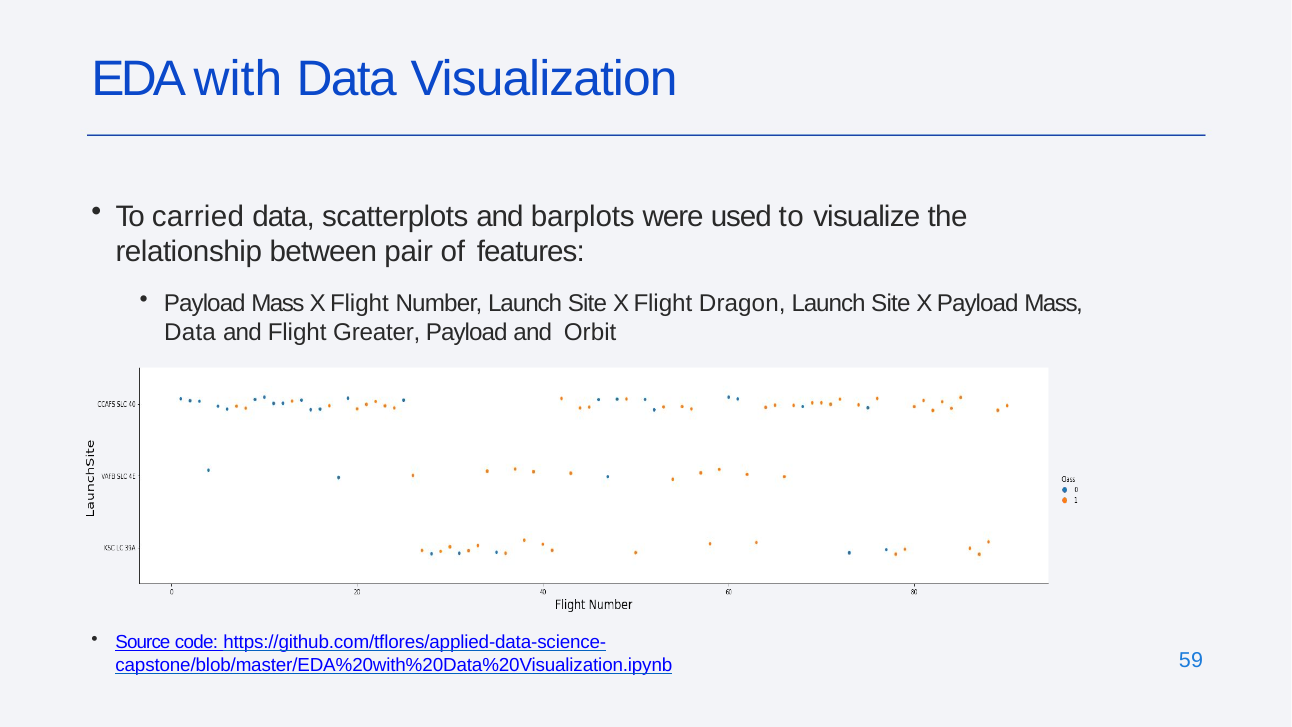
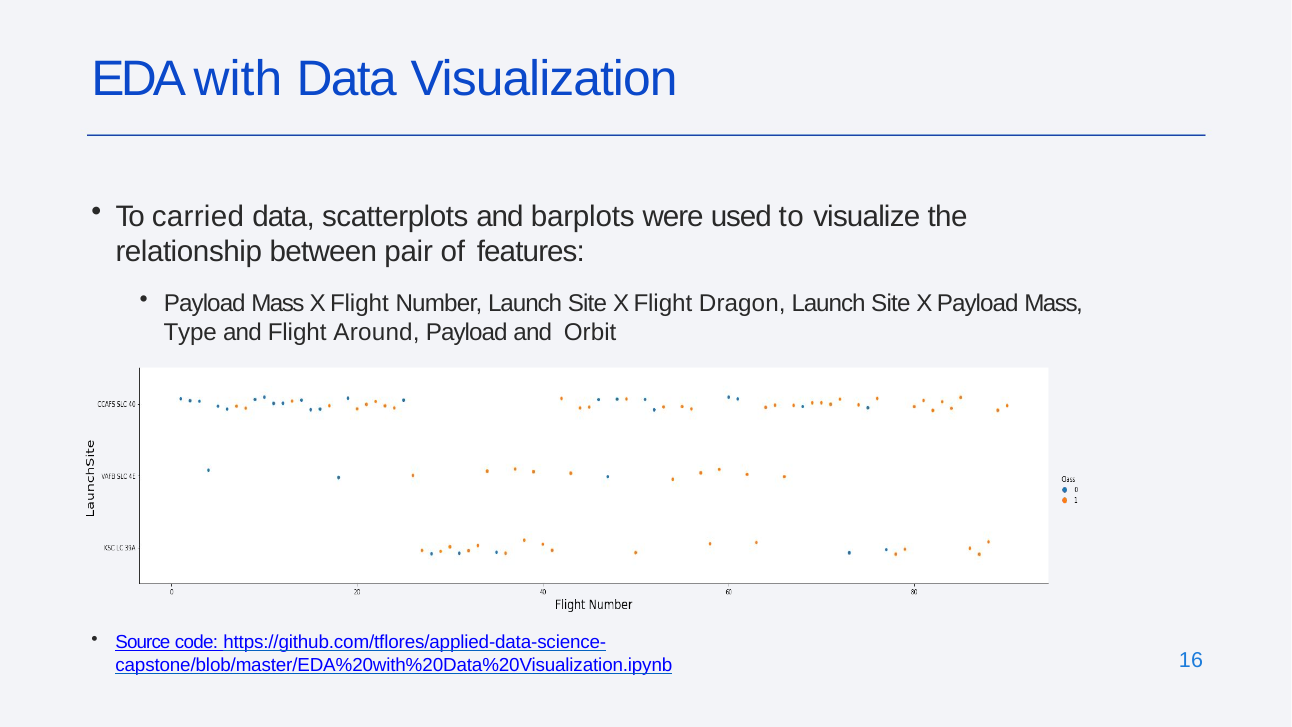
Data at (190, 332): Data -> Type
Greater: Greater -> Around
59: 59 -> 16
